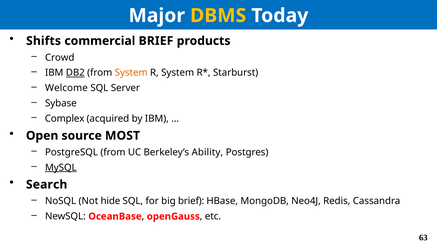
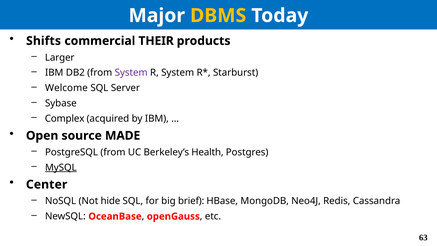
commercial BRIEF: BRIEF -> THEIR
Crowd: Crowd -> Larger
DB2 underline: present -> none
System at (131, 73) colour: orange -> purple
MOST: MOST -> MADE
Ability: Ability -> Health
Search: Search -> Center
